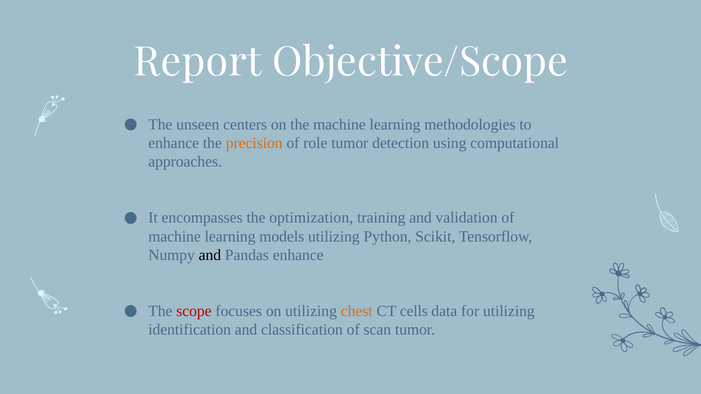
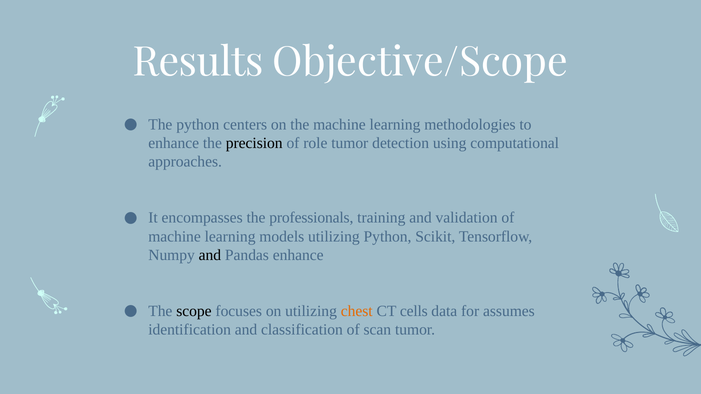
Report: Report -> Results
The unseen: unseen -> python
precision colour: orange -> black
optimization: optimization -> professionals
scope colour: red -> black
for utilizing: utilizing -> assumes
